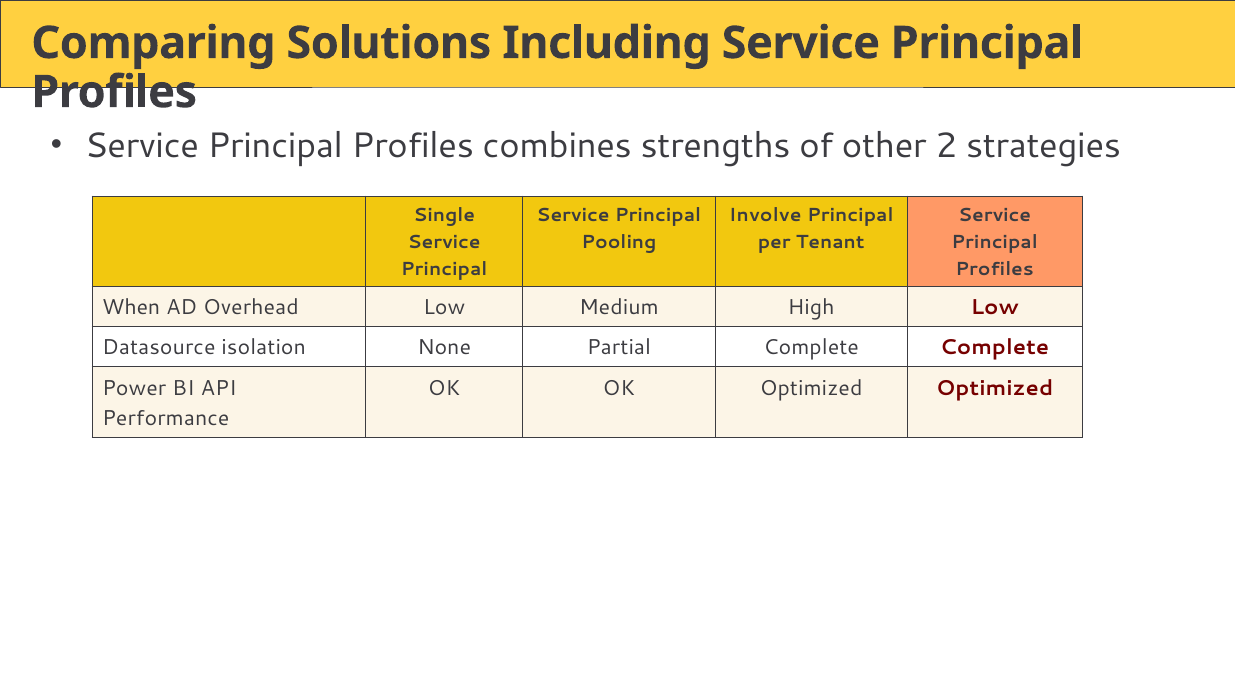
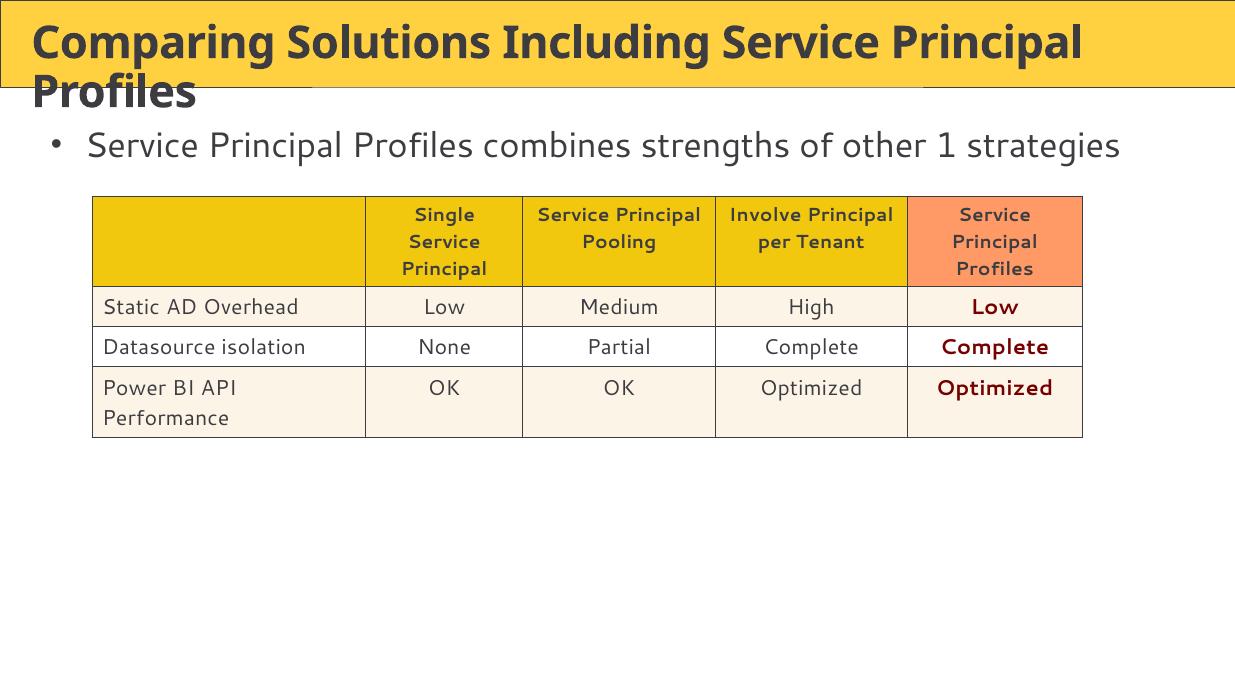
2: 2 -> 1
When: When -> Static
